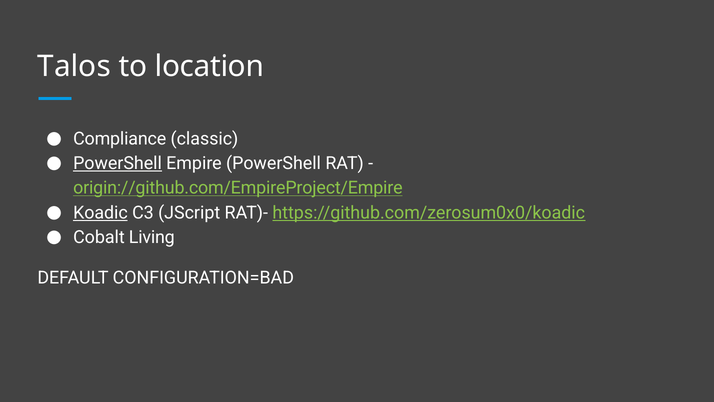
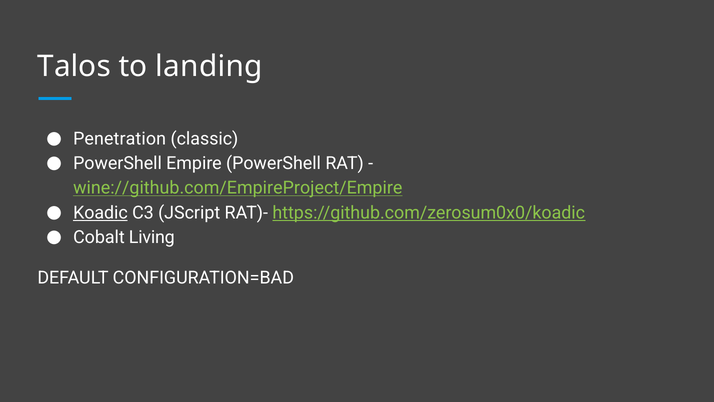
location: location -> landing
Compliance: Compliance -> Penetration
PowerShell at (118, 163) underline: present -> none
origin://github.com/EmpireProject/Empire: origin://github.com/EmpireProject/Empire -> wine://github.com/EmpireProject/Empire
